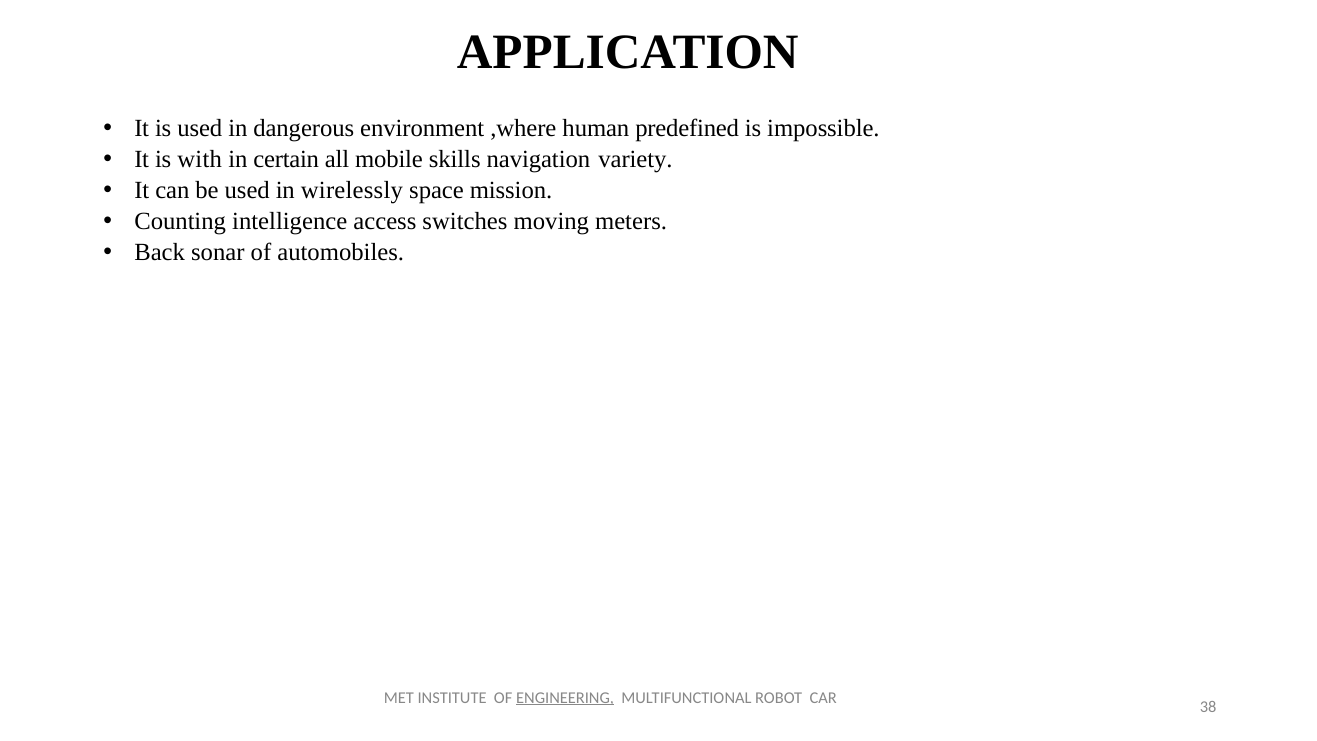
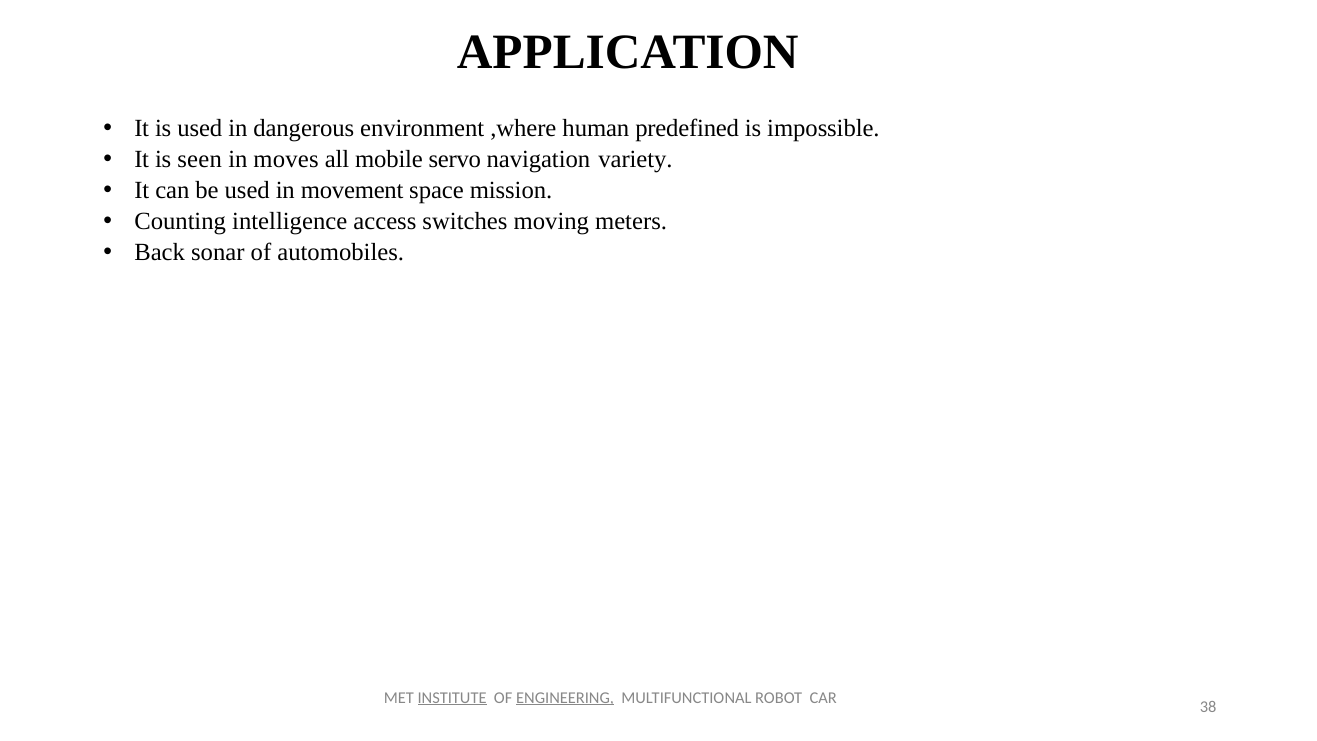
with: with -> seen
certain: certain -> moves
skills: skills -> servo
wirelessly: wirelessly -> movement
INSTITUTE underline: none -> present
